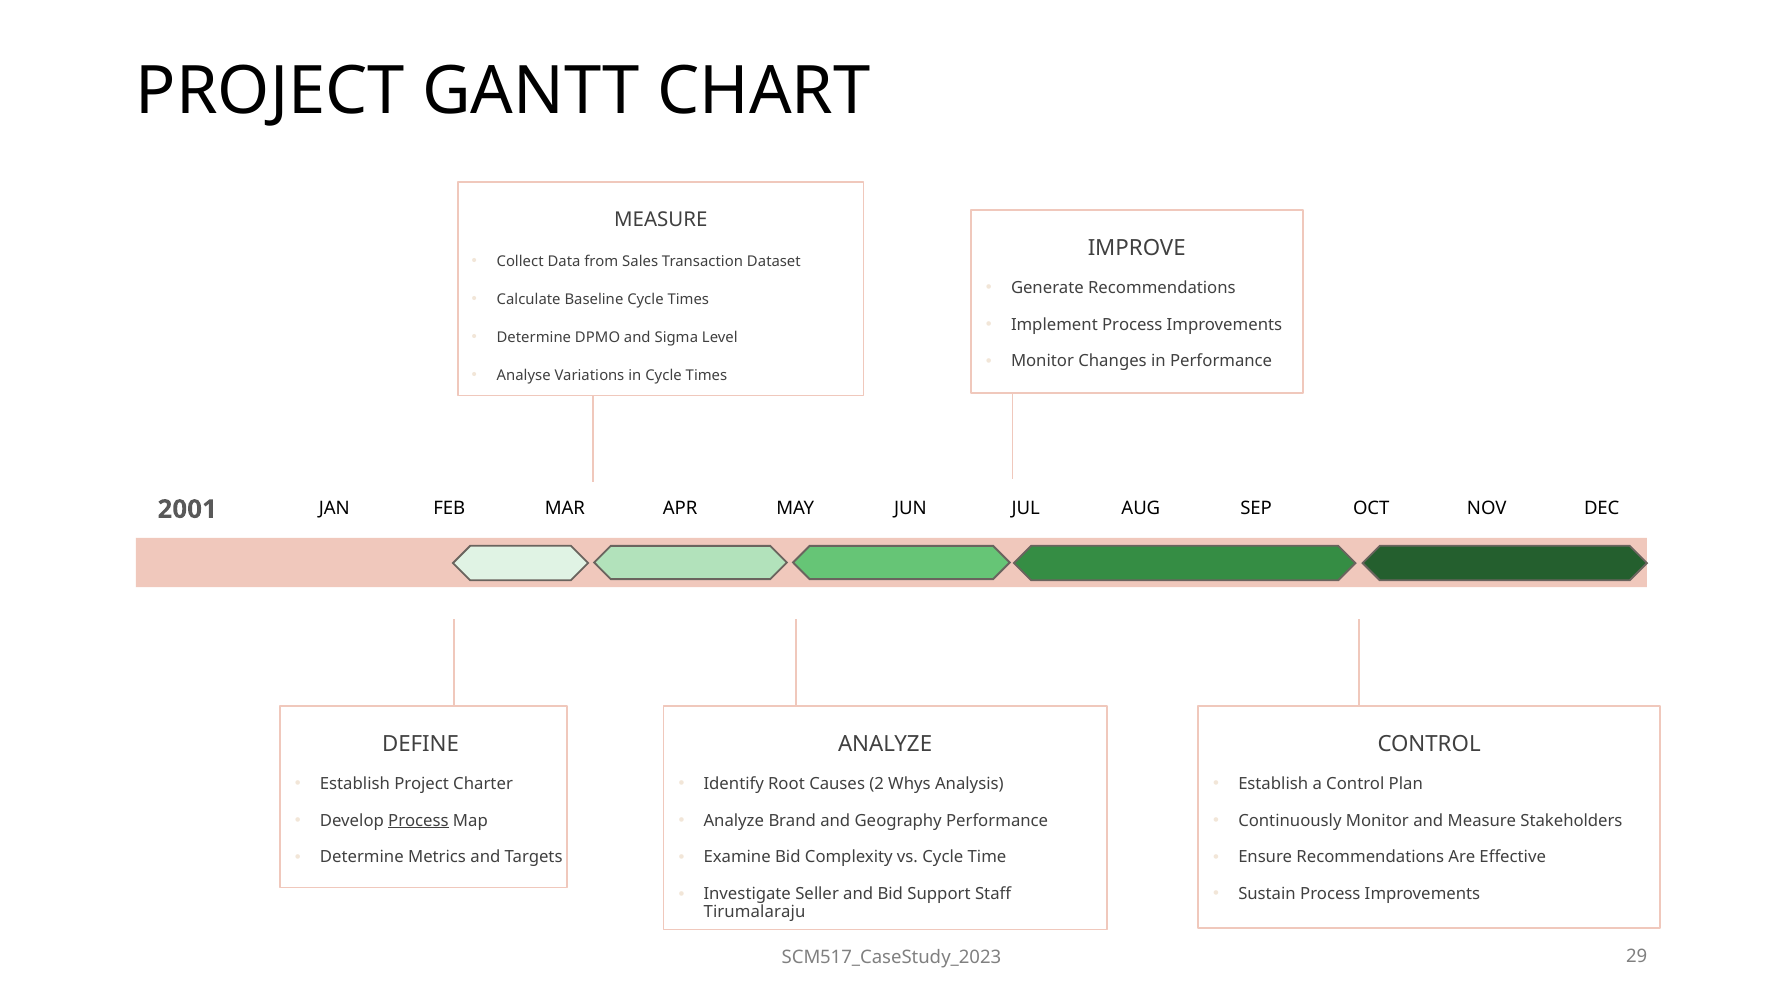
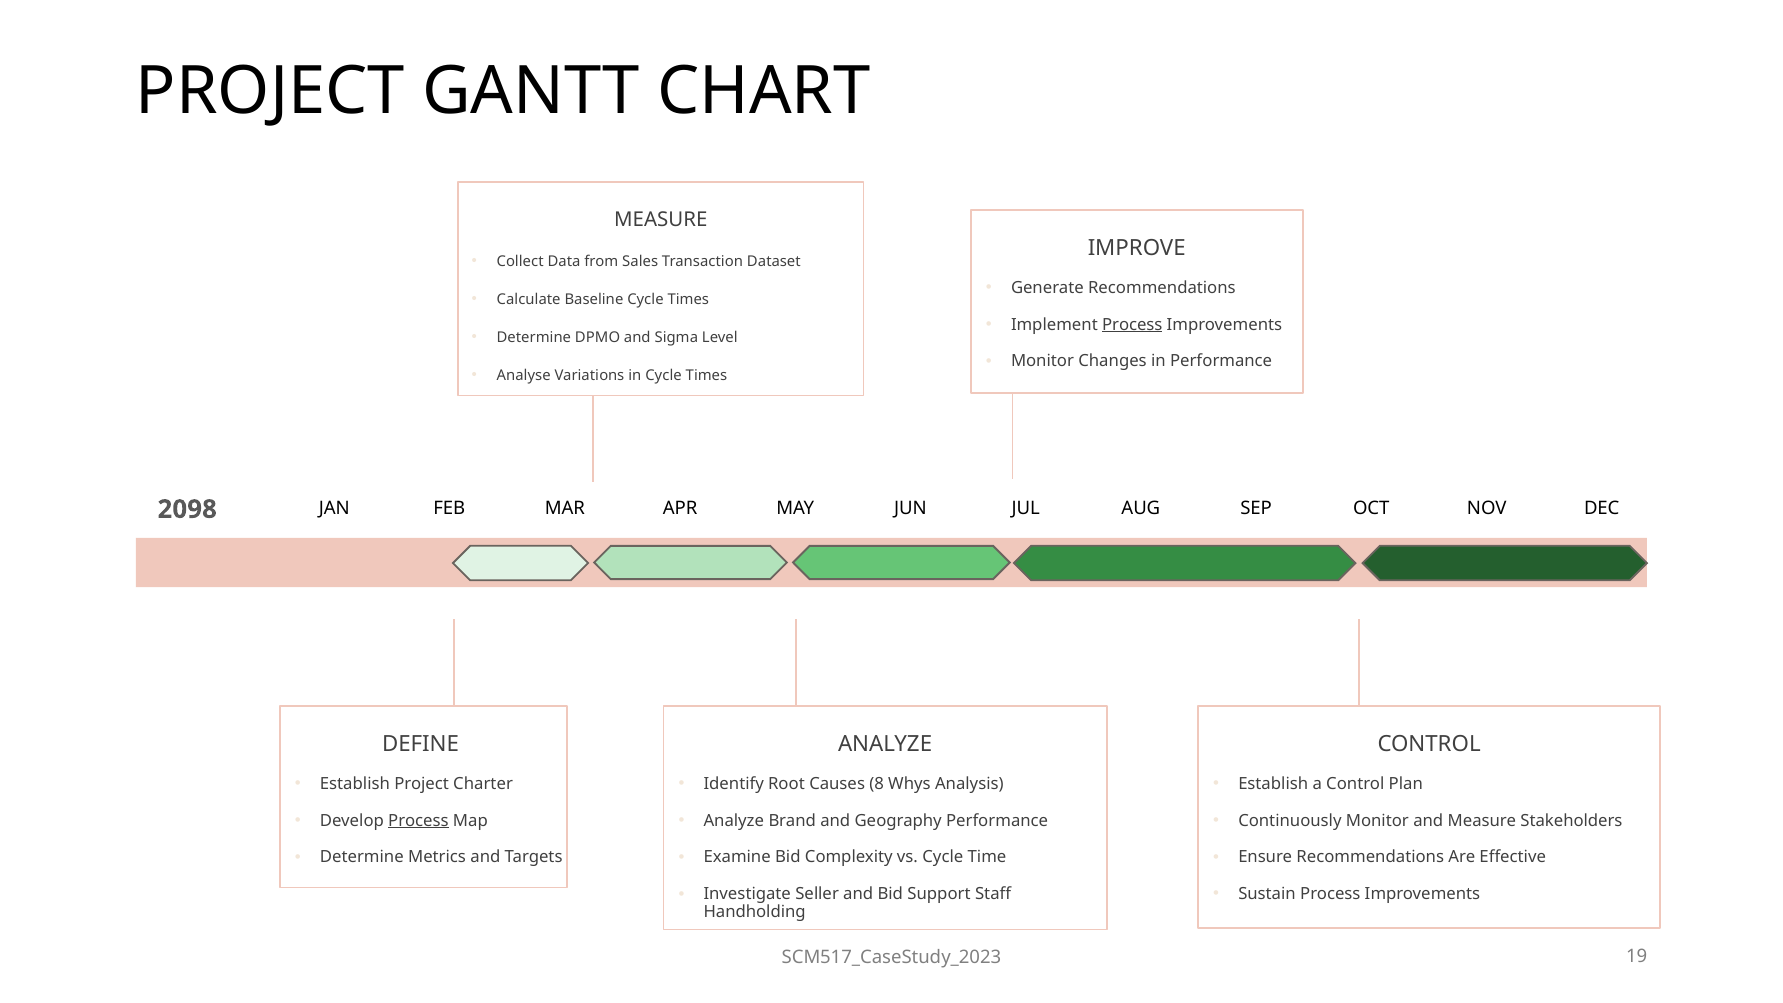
Process at (1132, 325) underline: none -> present
2001: 2001 -> 2098
2: 2 -> 8
Tirumalaraju: Tirumalaraju -> Handholding
29: 29 -> 19
